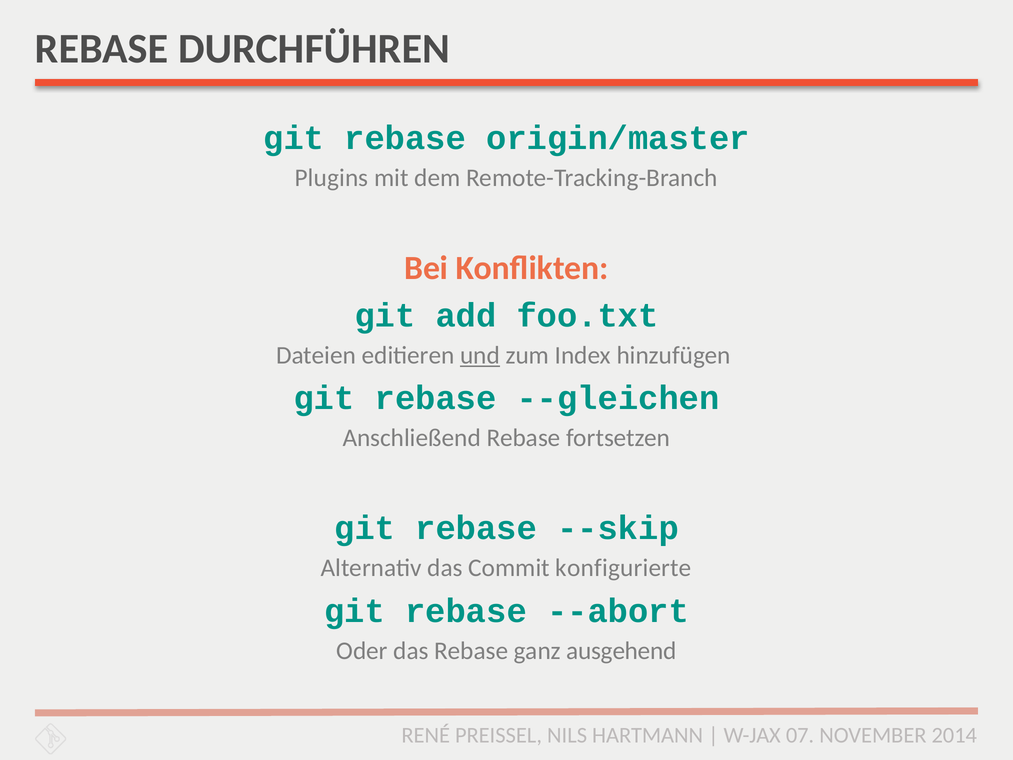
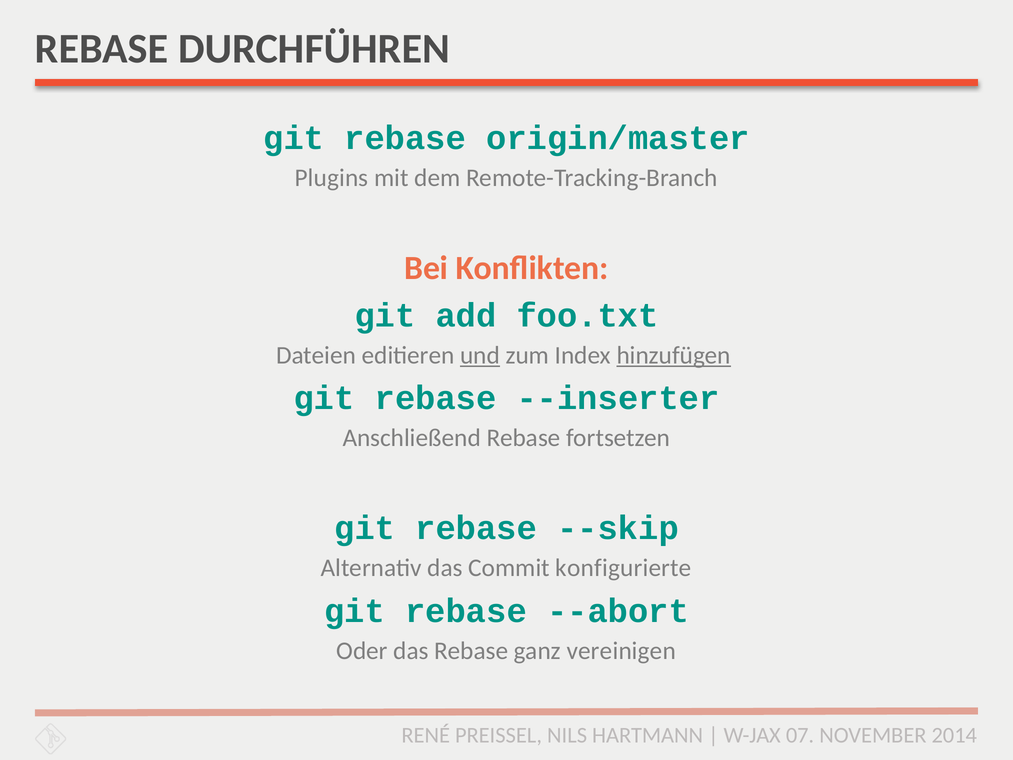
hinzufügen underline: none -> present
--gleichen: --gleichen -> --inserter
ausgehend: ausgehend -> vereinigen
